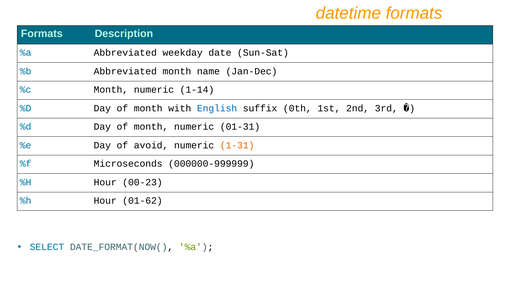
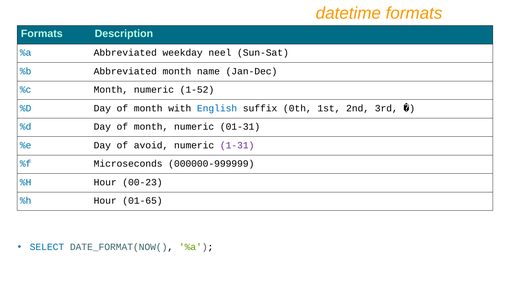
date: date -> neel
1-14: 1-14 -> 1-52
1-31 colour: orange -> purple
01-62: 01-62 -> 01-65
